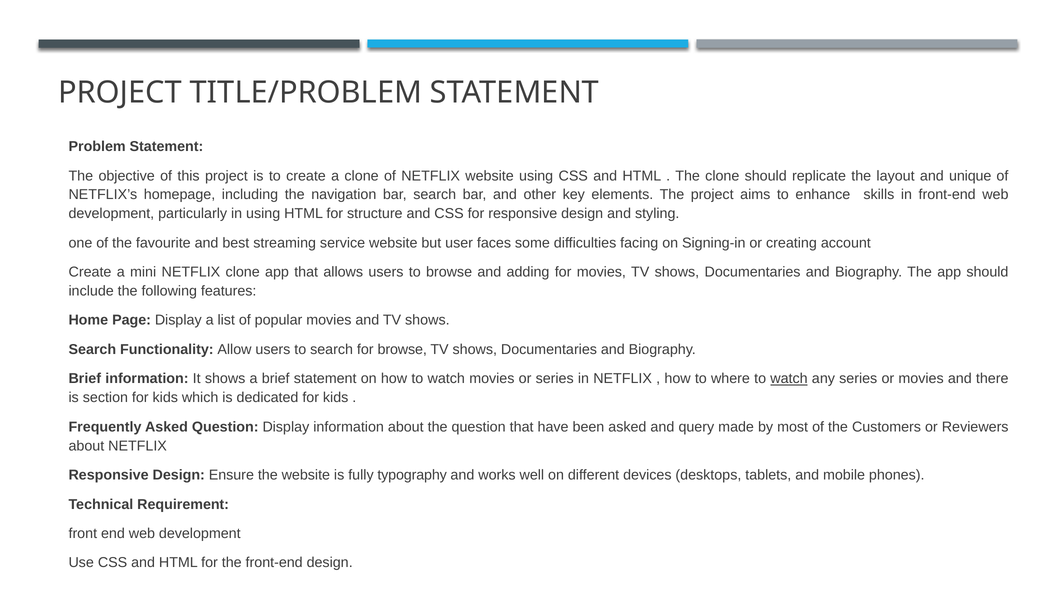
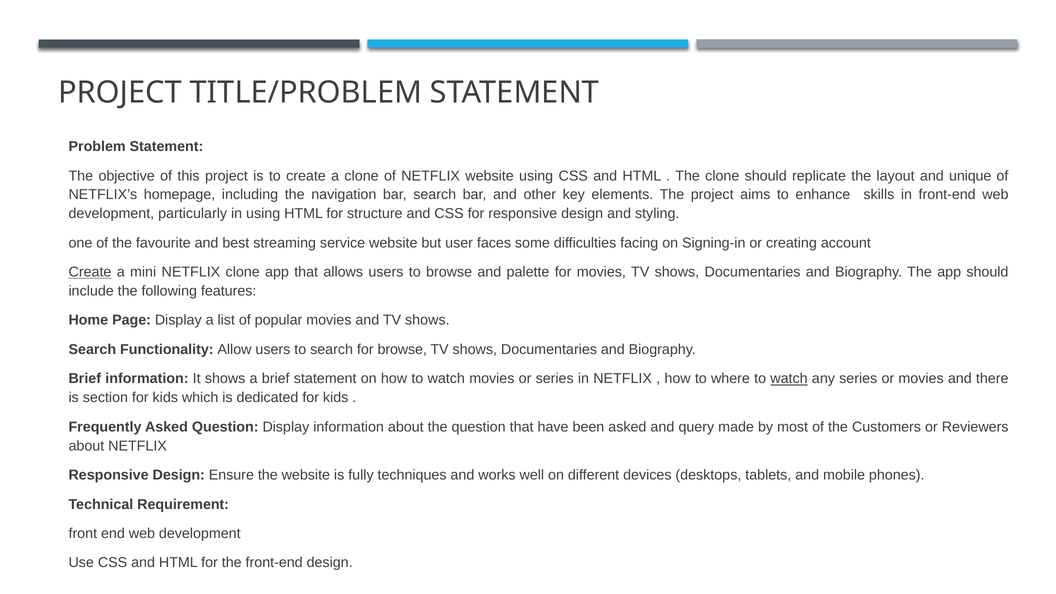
Create at (90, 272) underline: none -> present
adding: adding -> palette
typography: typography -> techniques
